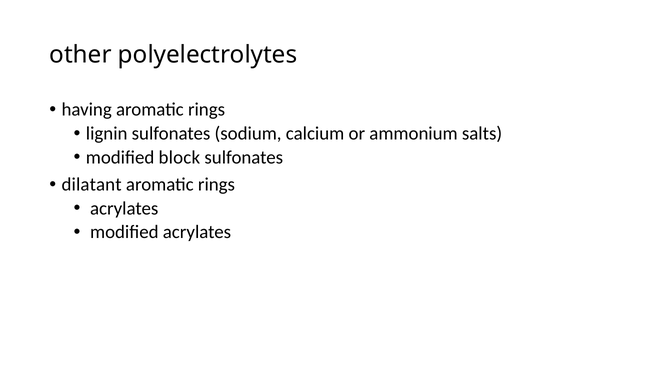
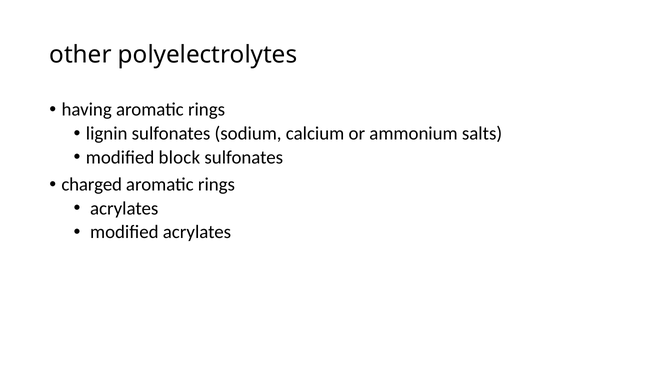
dilatant: dilatant -> charged
